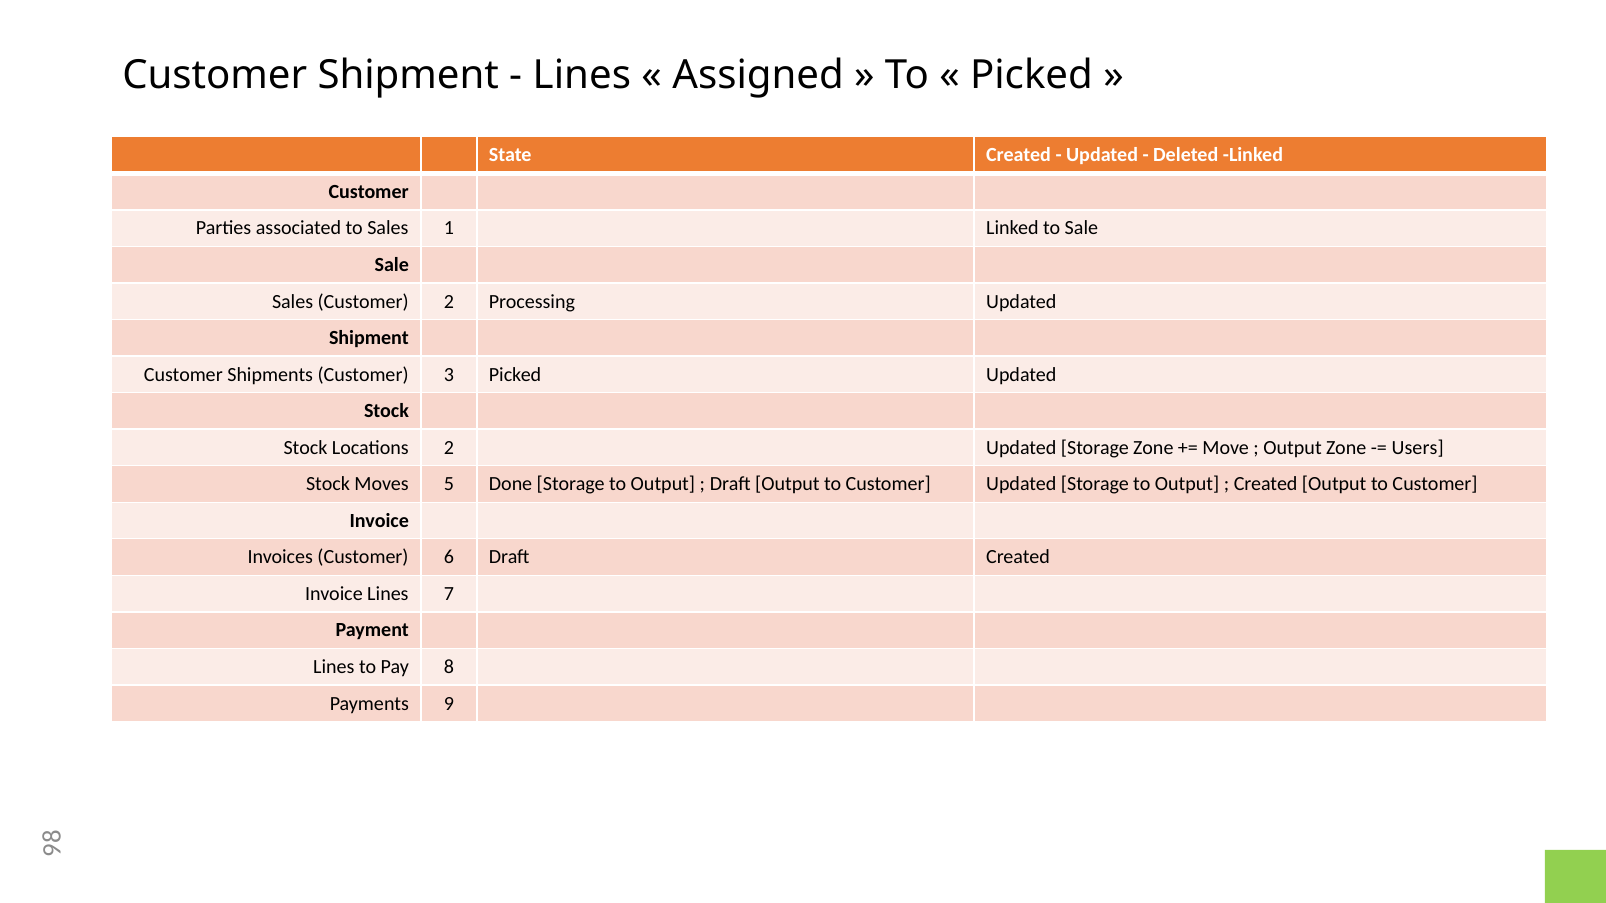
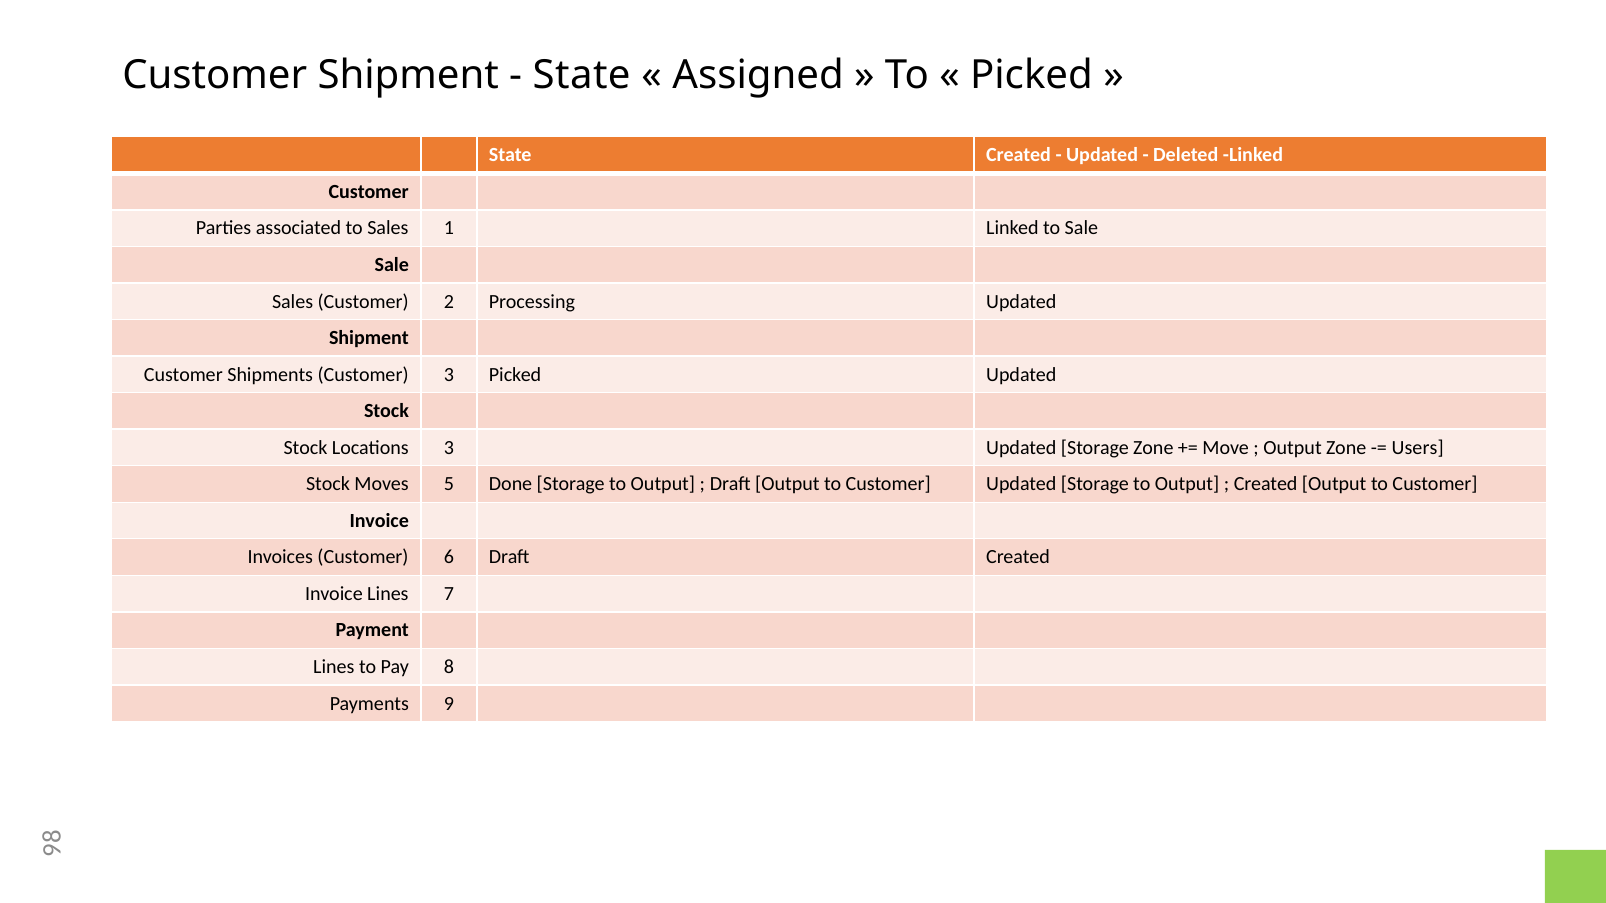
Lines at (582, 75): Lines -> State
Locations 2: 2 -> 3
